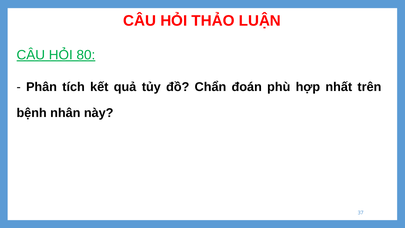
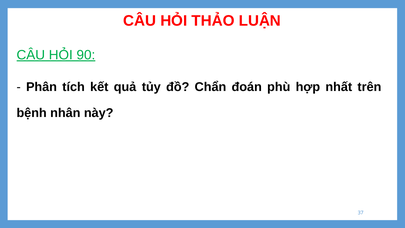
80: 80 -> 90
